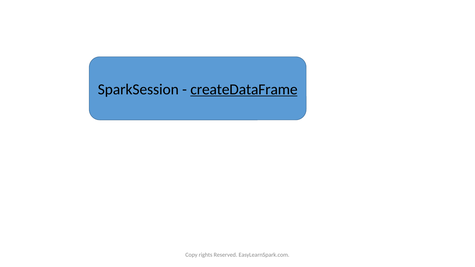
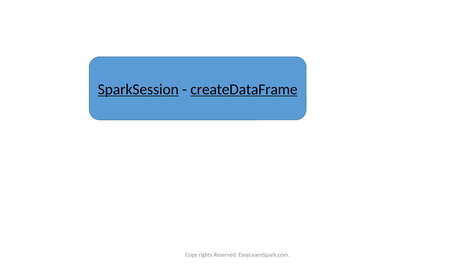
SparkSession underline: none -> present
